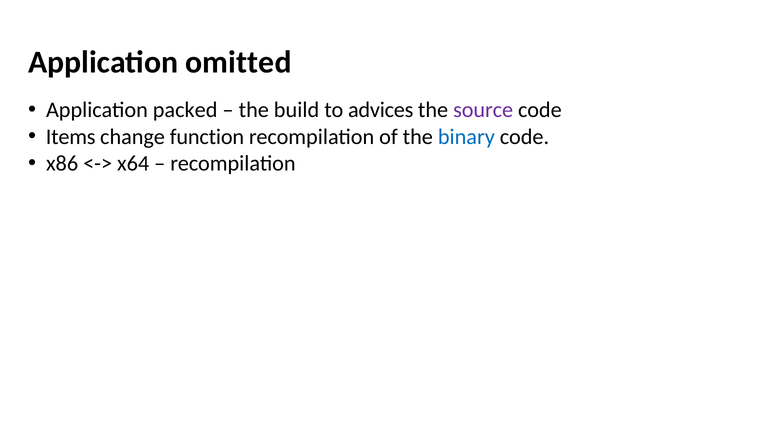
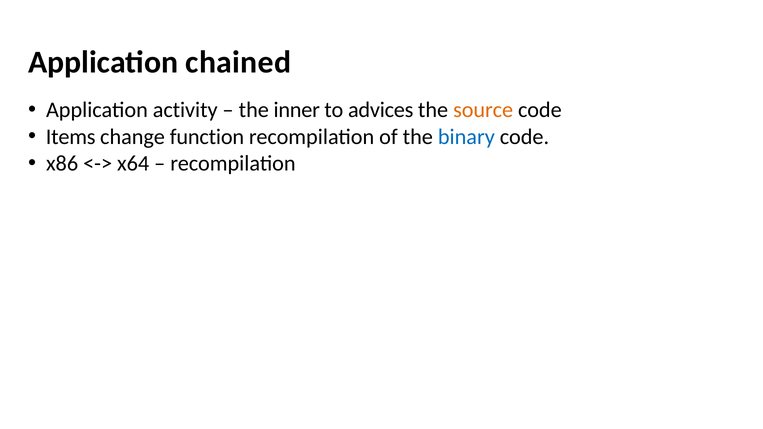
omitted: omitted -> chained
packed: packed -> activity
build: build -> inner
source colour: purple -> orange
